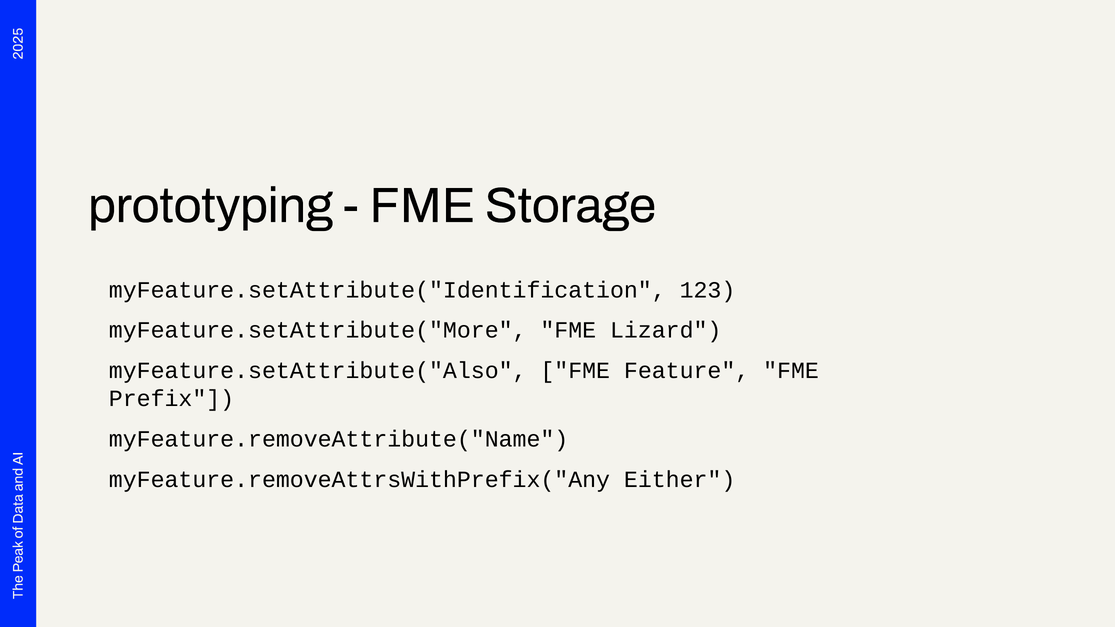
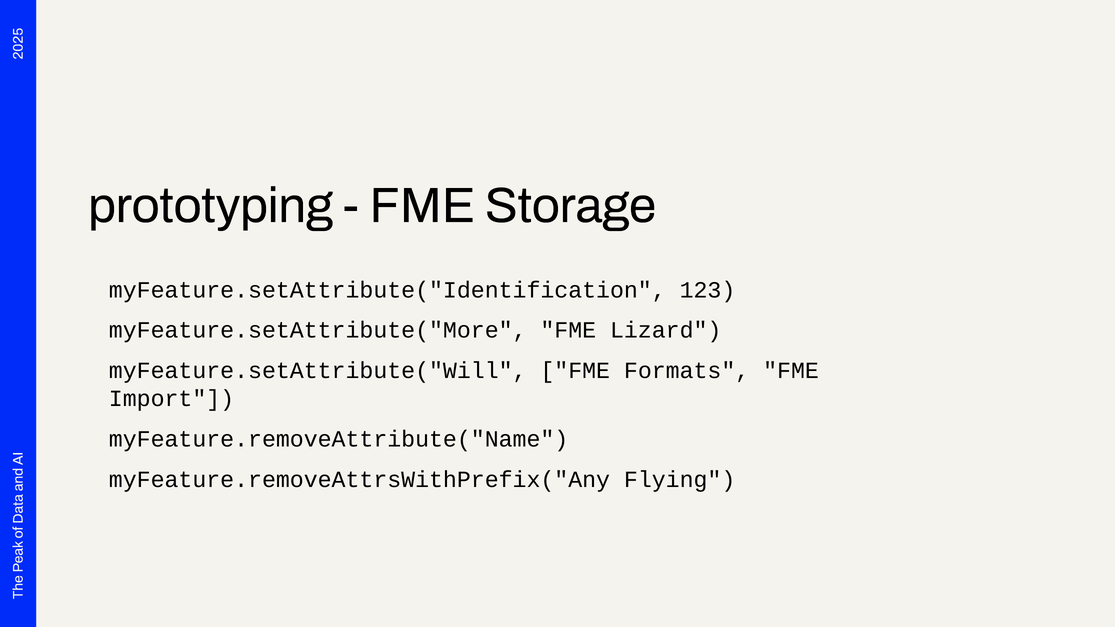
myFeature.setAttribute("Also: myFeature.setAttribute("Also -> myFeature.setAttribute("Will
Feature: Feature -> Formats
Prefix: Prefix -> Import
Either: Either -> Flying
